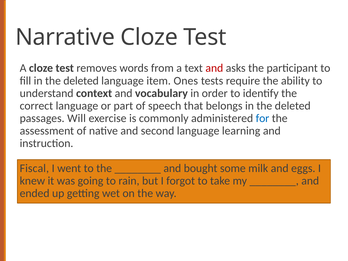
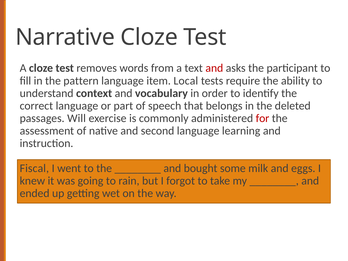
fill in the deleted: deleted -> pattern
Ones: Ones -> Local
for colour: blue -> red
